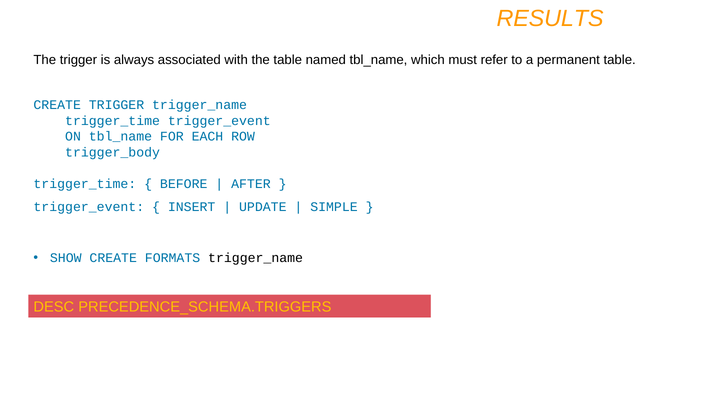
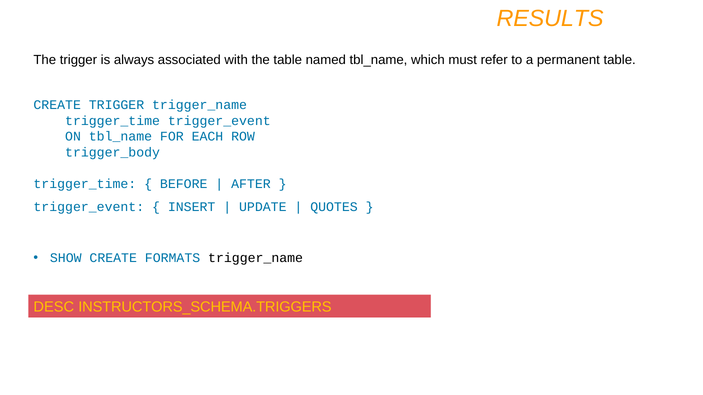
SIMPLE: SIMPLE -> QUOTES
PRECEDENCE_SCHEMA.TRIGGERS: PRECEDENCE_SCHEMA.TRIGGERS -> INSTRUCTORS_SCHEMA.TRIGGERS
